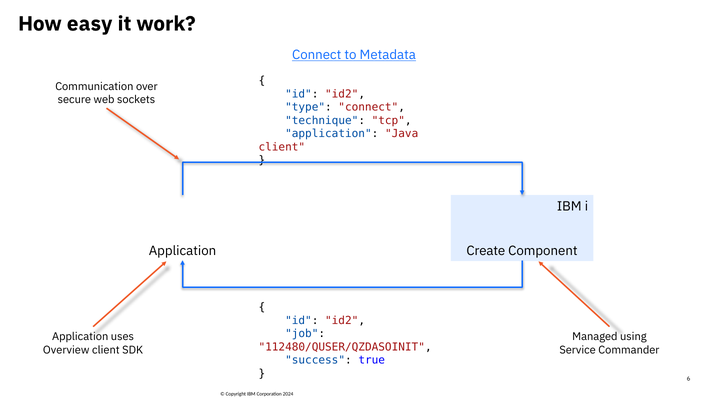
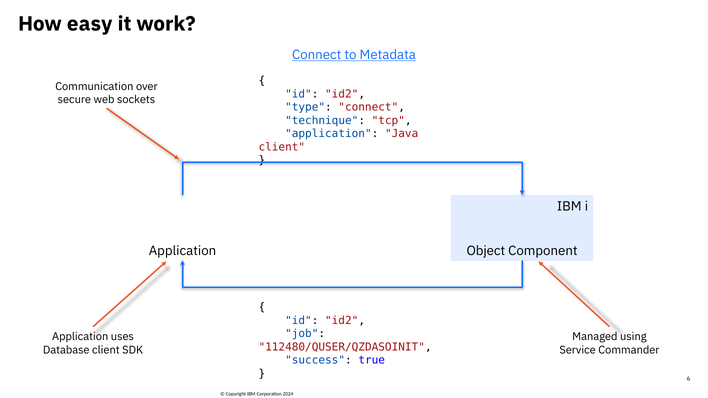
Create: Create -> Object
Overview: Overview -> Database
